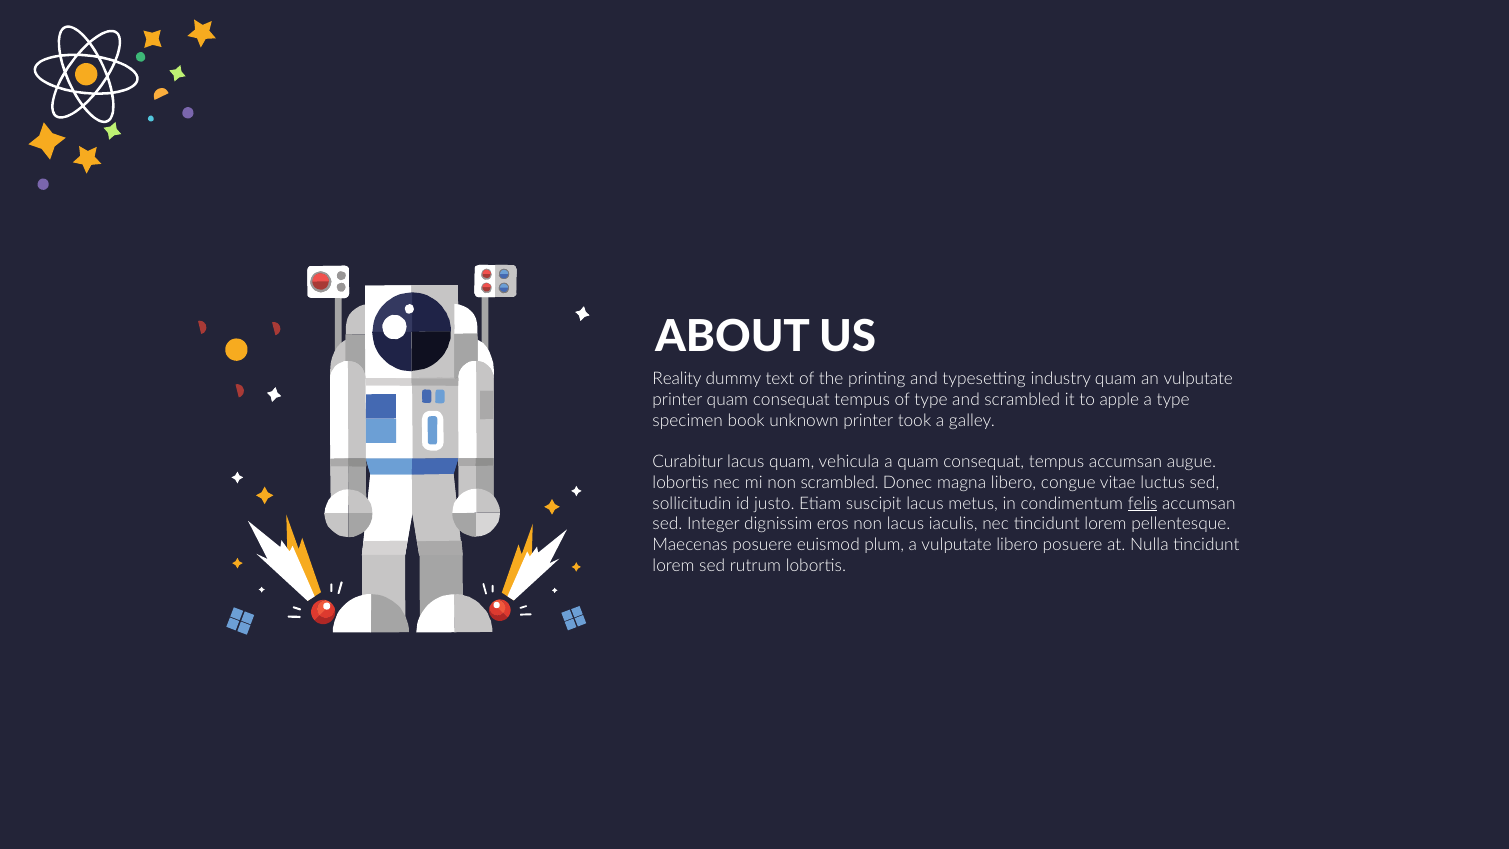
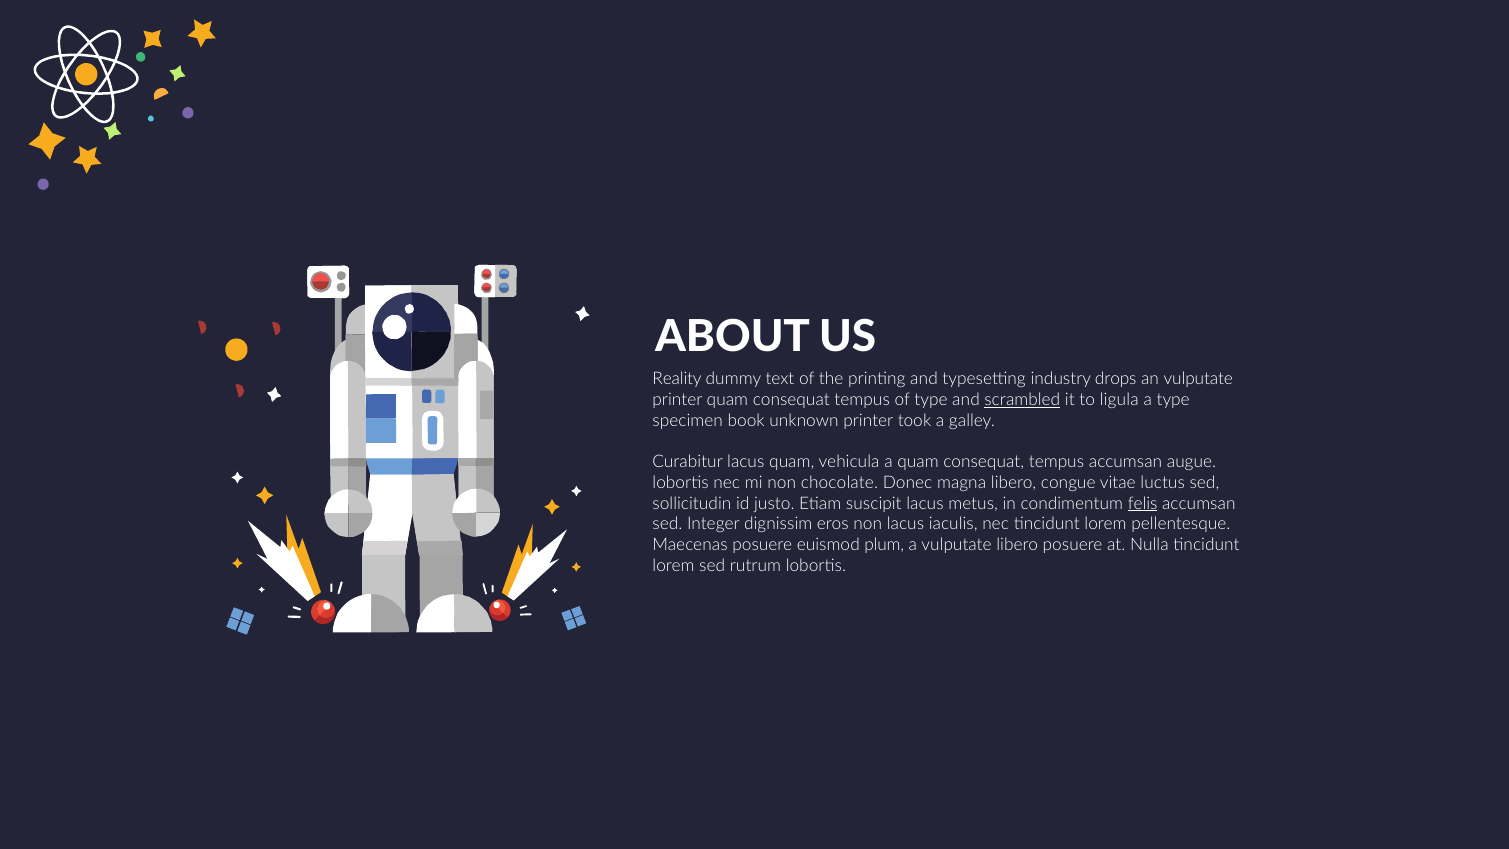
industry quam: quam -> drops
scrambled at (1022, 400) underline: none -> present
apple: apple -> ligula
non scrambled: scrambled -> chocolate
